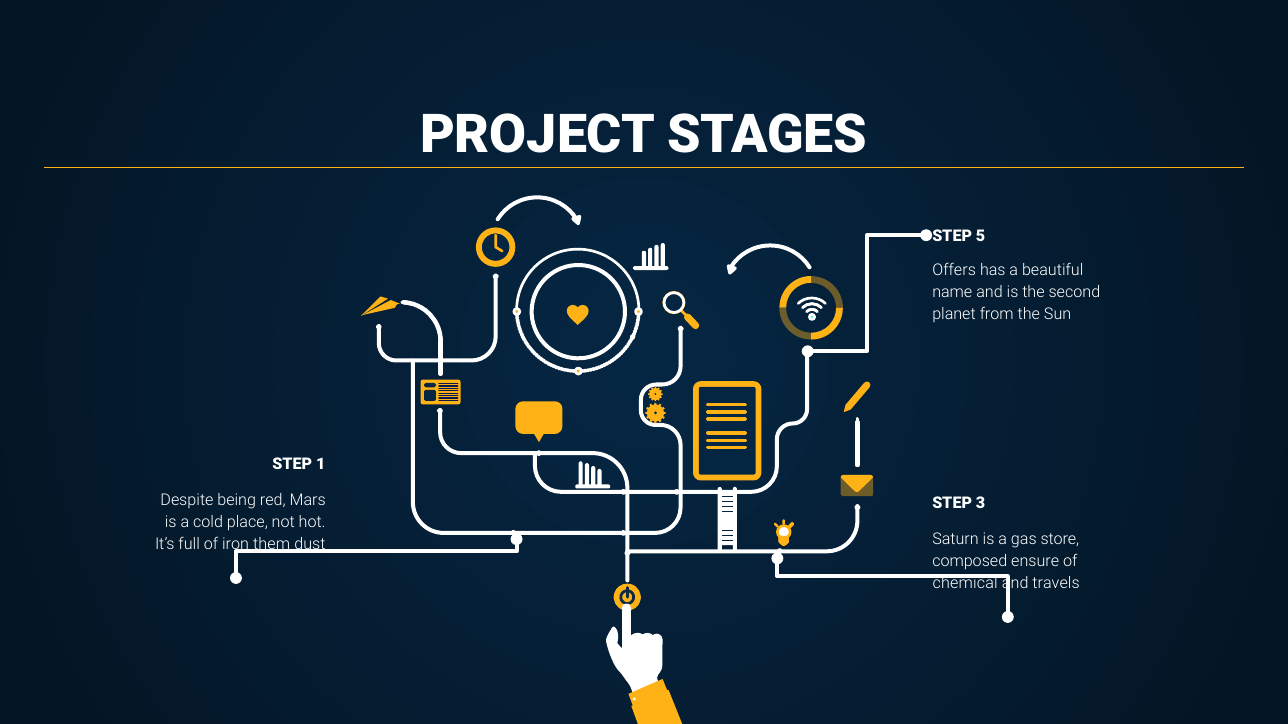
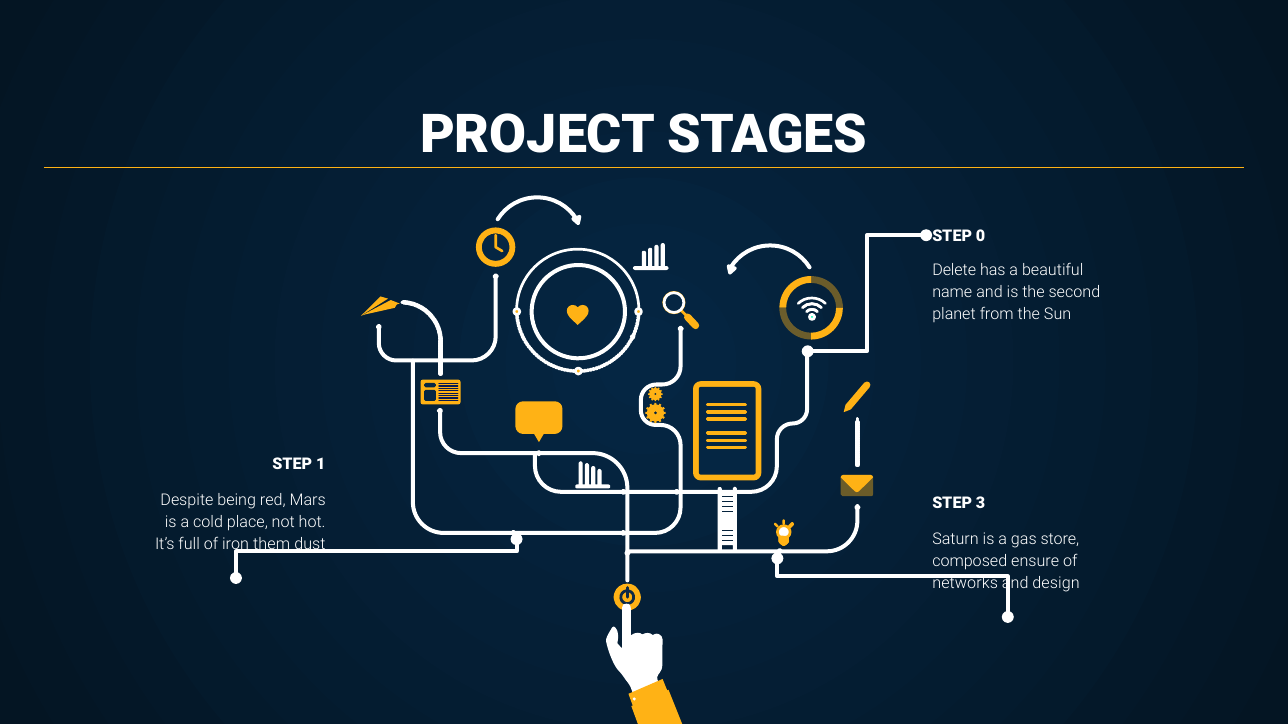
5: 5 -> 0
Offers: Offers -> Delete
chemical: chemical -> networks
travels: travels -> design
